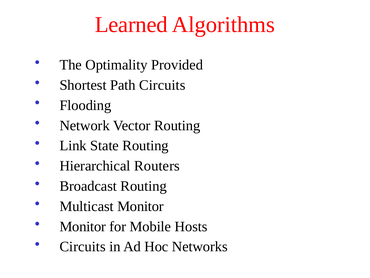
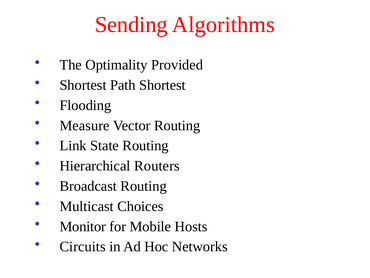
Learned: Learned -> Sending
Path Circuits: Circuits -> Shortest
Network: Network -> Measure
Multicast Monitor: Monitor -> Choices
